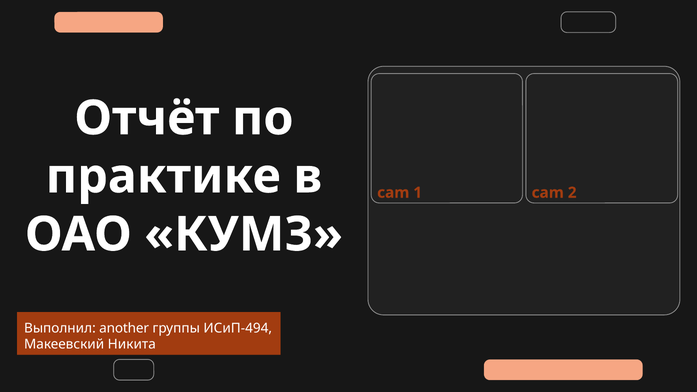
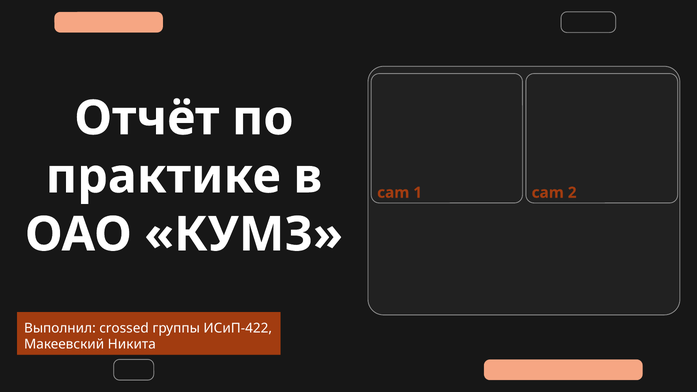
another: another -> crossed
ИСиП-494: ИСиП-494 -> ИСиП-422
